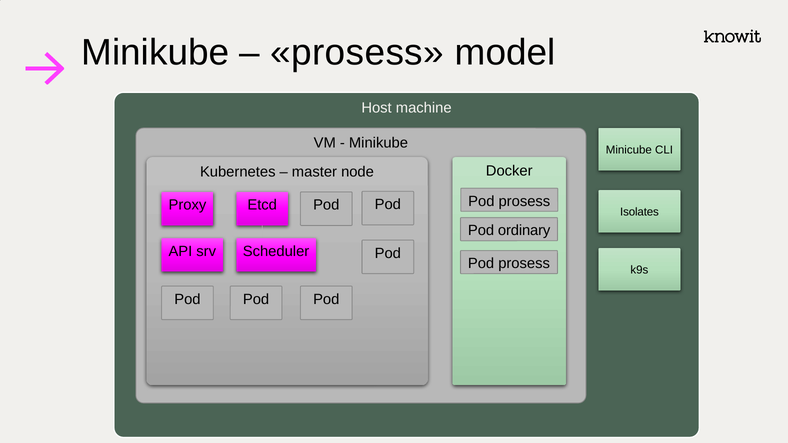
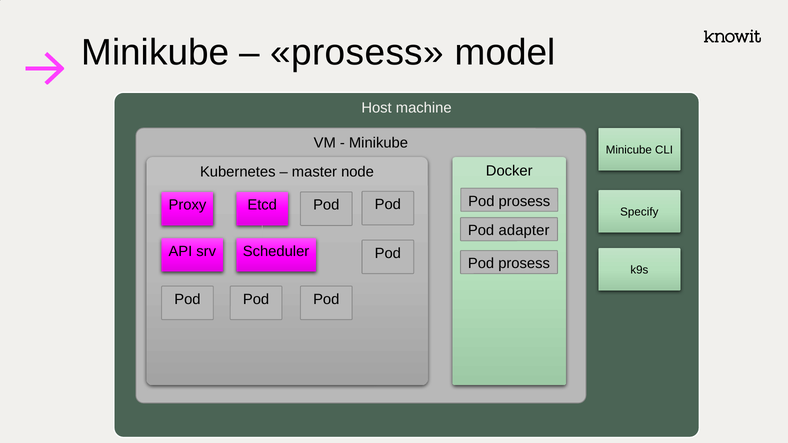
Isolates: Isolates -> Specify
ordinary: ordinary -> adapter
